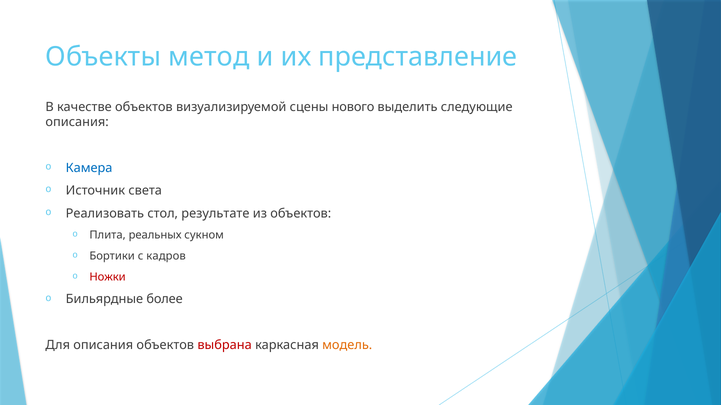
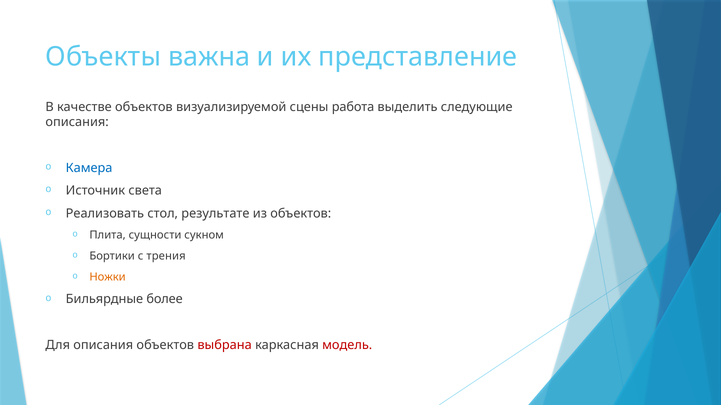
метод: метод -> важна
нового: нового -> работа
реальных: реальных -> сущности
кадров: кадров -> трения
Ножки colour: red -> orange
модель colour: orange -> red
